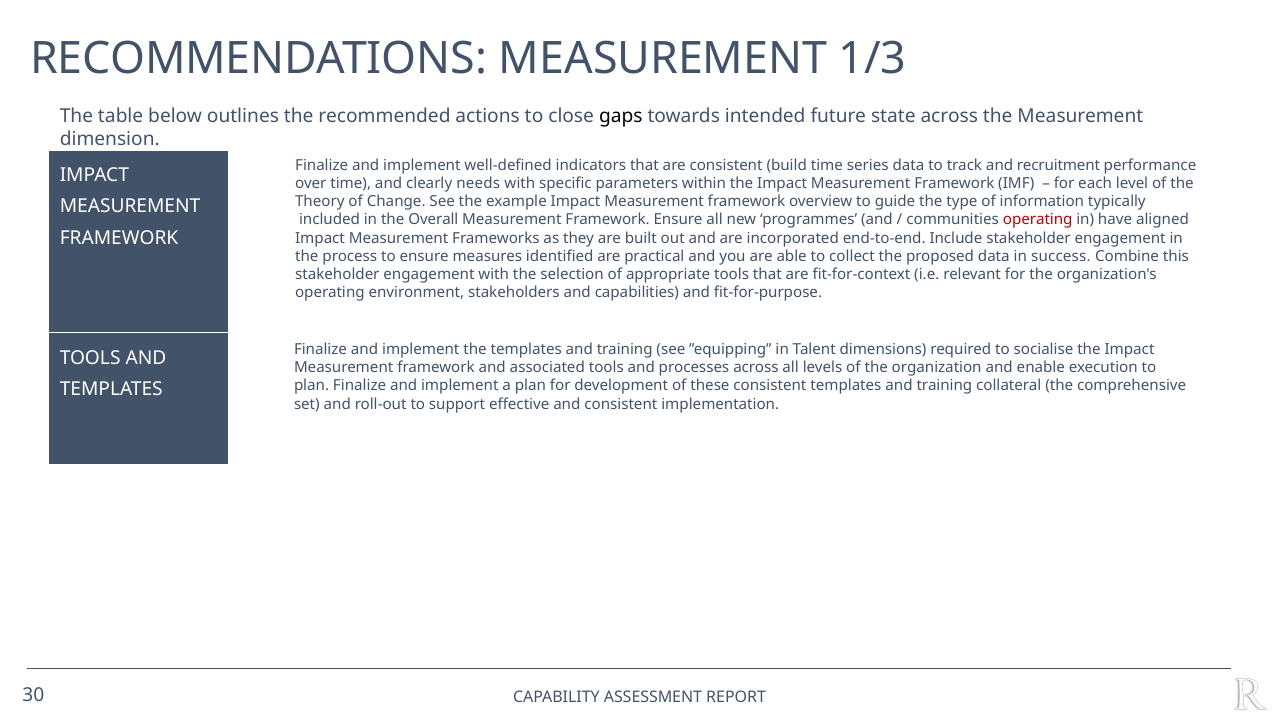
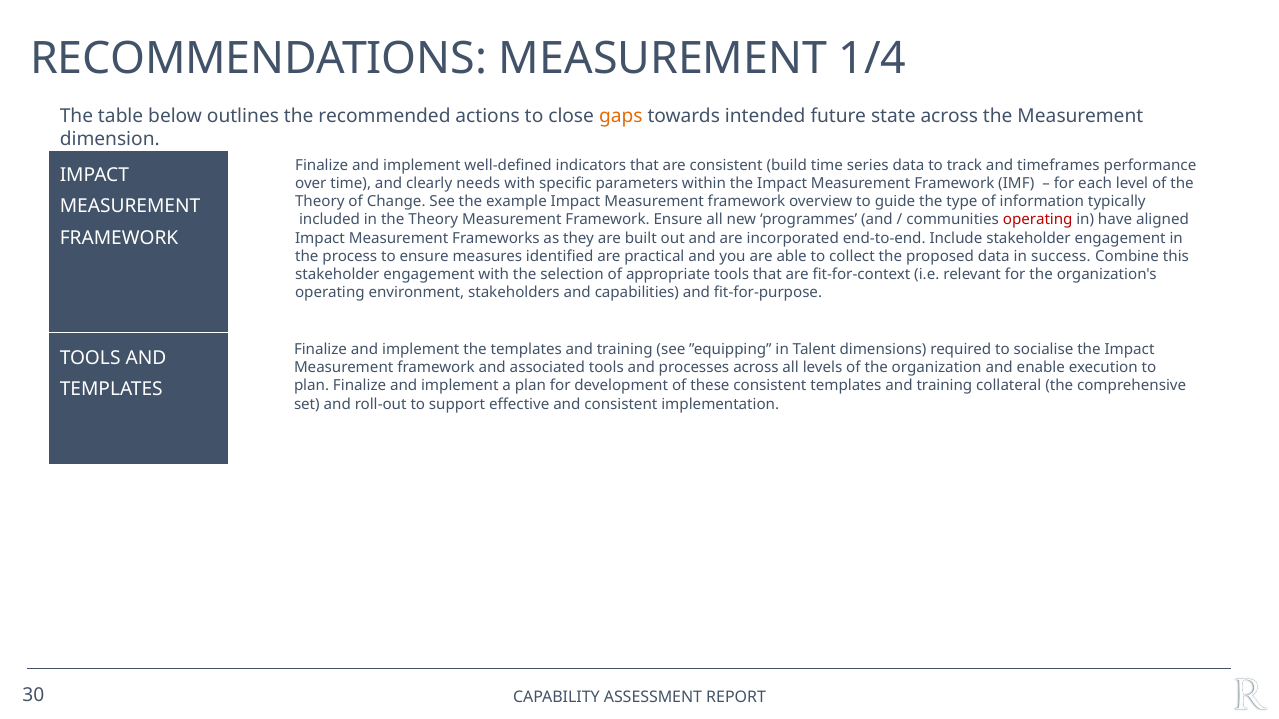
1/3: 1/3 -> 1/4
gaps colour: black -> orange
recruitment: recruitment -> timeframes
in the Overall: Overall -> Theory
